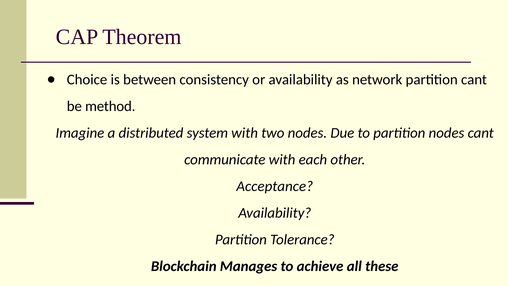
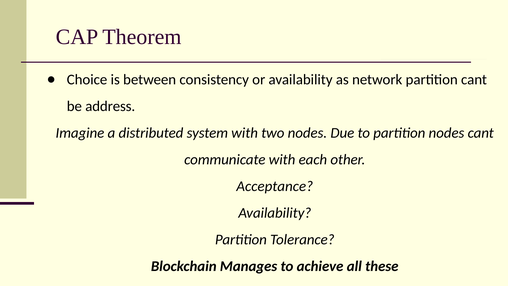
method: method -> address
